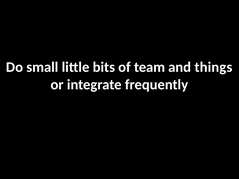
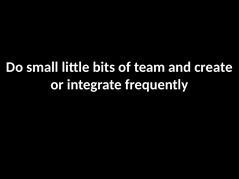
things: things -> create
